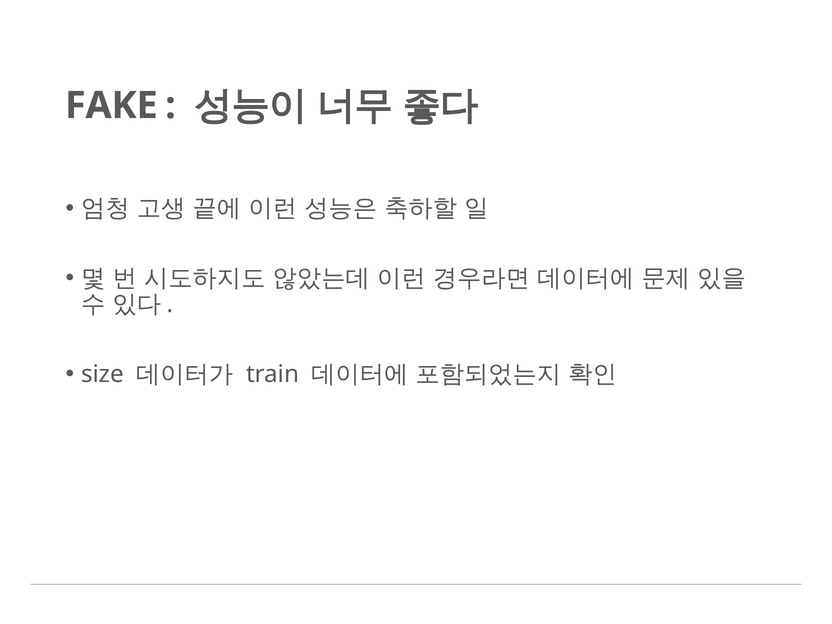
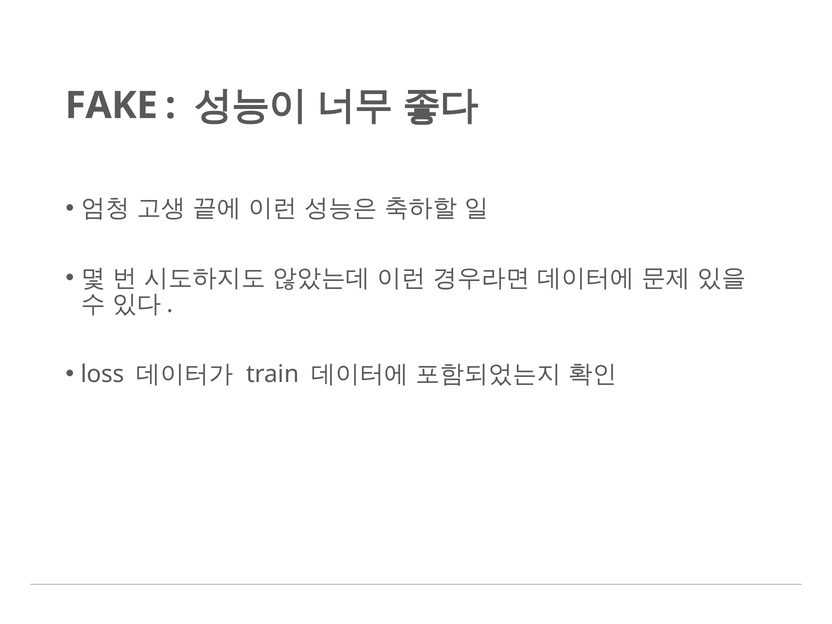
size: size -> loss
